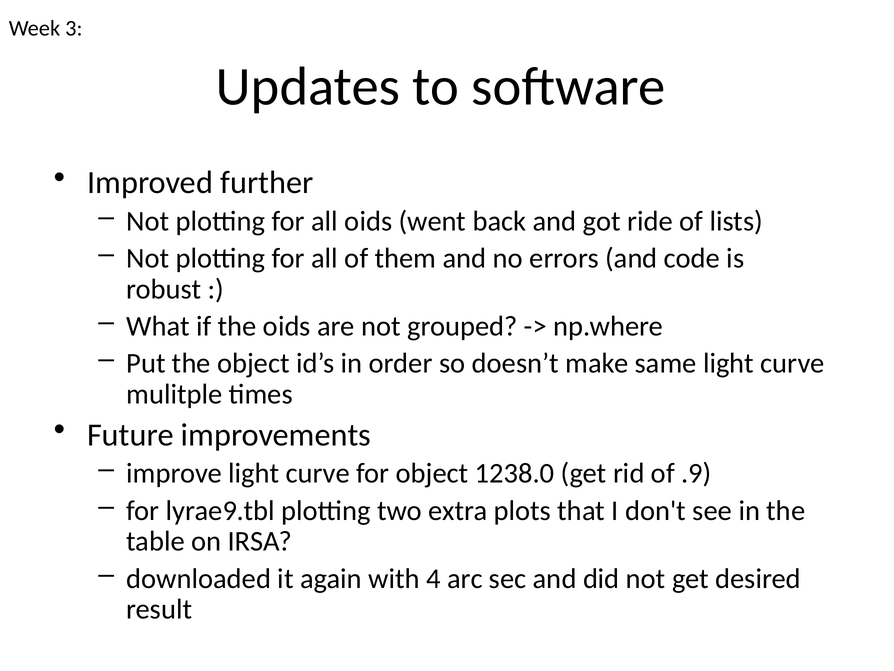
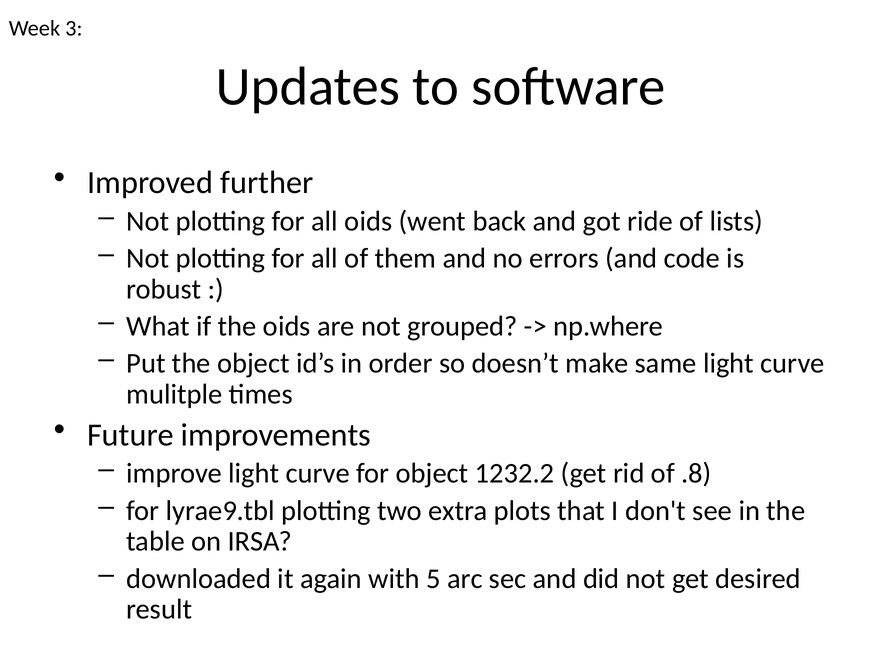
1238.0: 1238.0 -> 1232.2
.9: .9 -> .8
4: 4 -> 5
